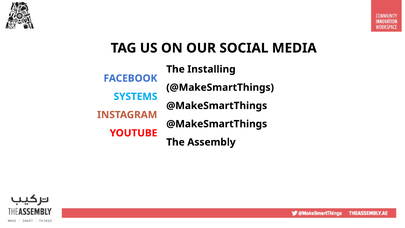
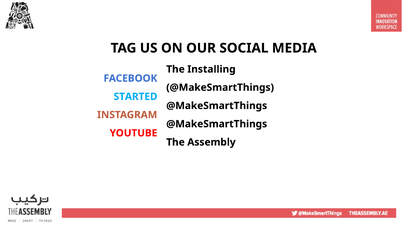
SYSTEMS: SYSTEMS -> STARTED
